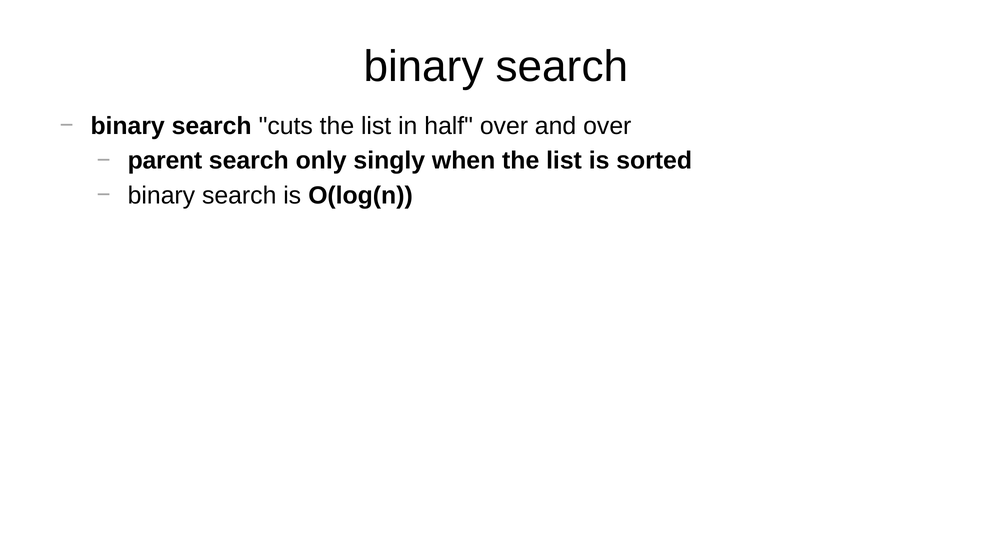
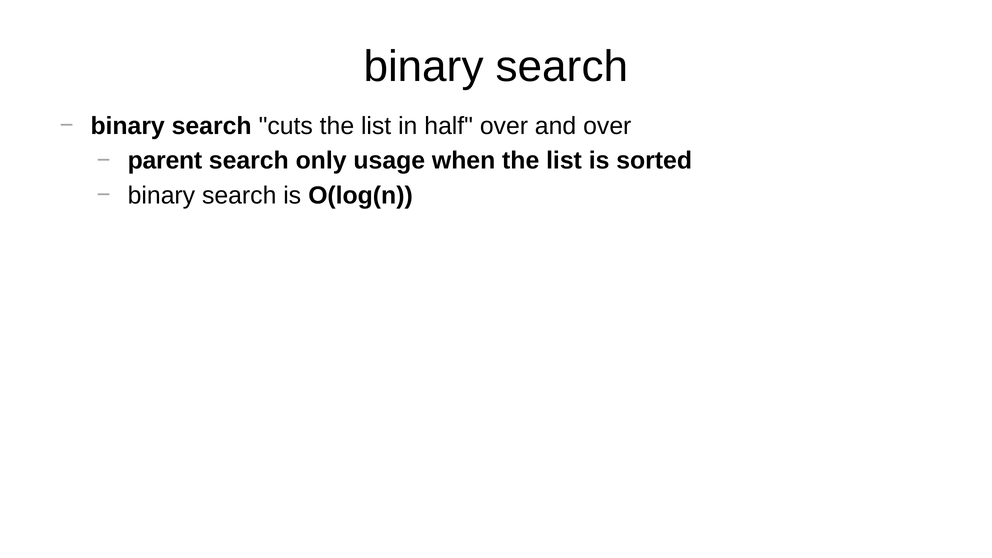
singly: singly -> usage
